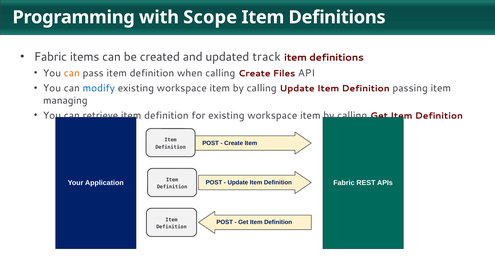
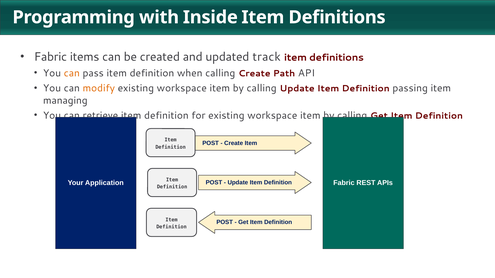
Scope: Scope -> Inside
Files: Files -> Path
modify colour: blue -> orange
